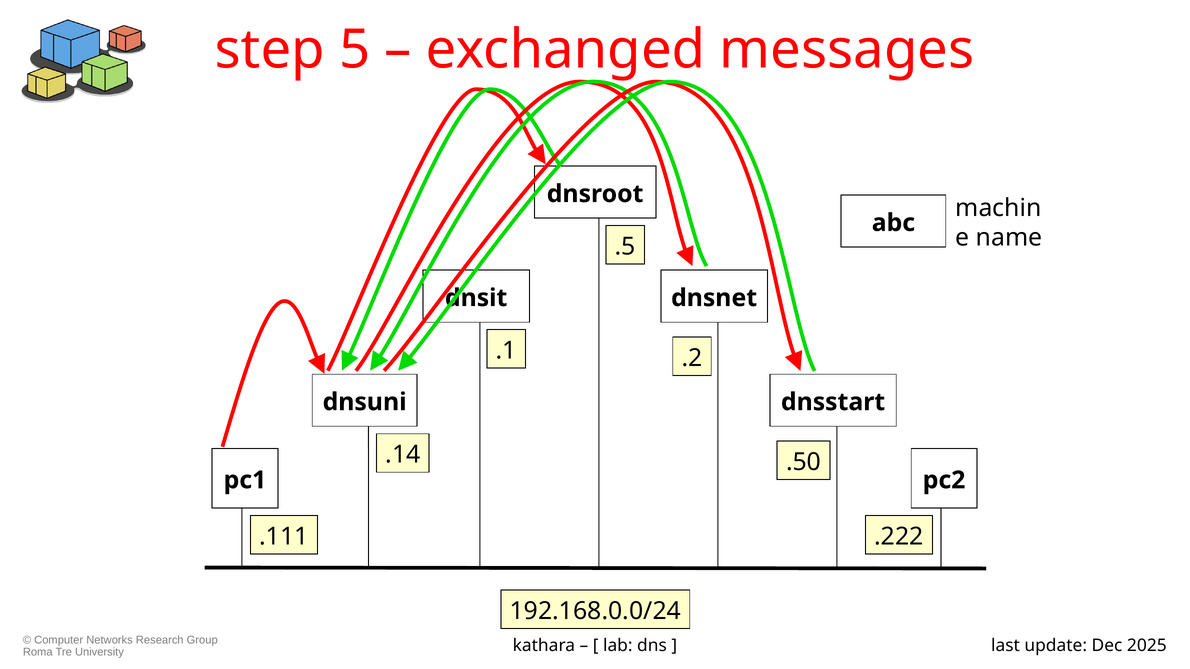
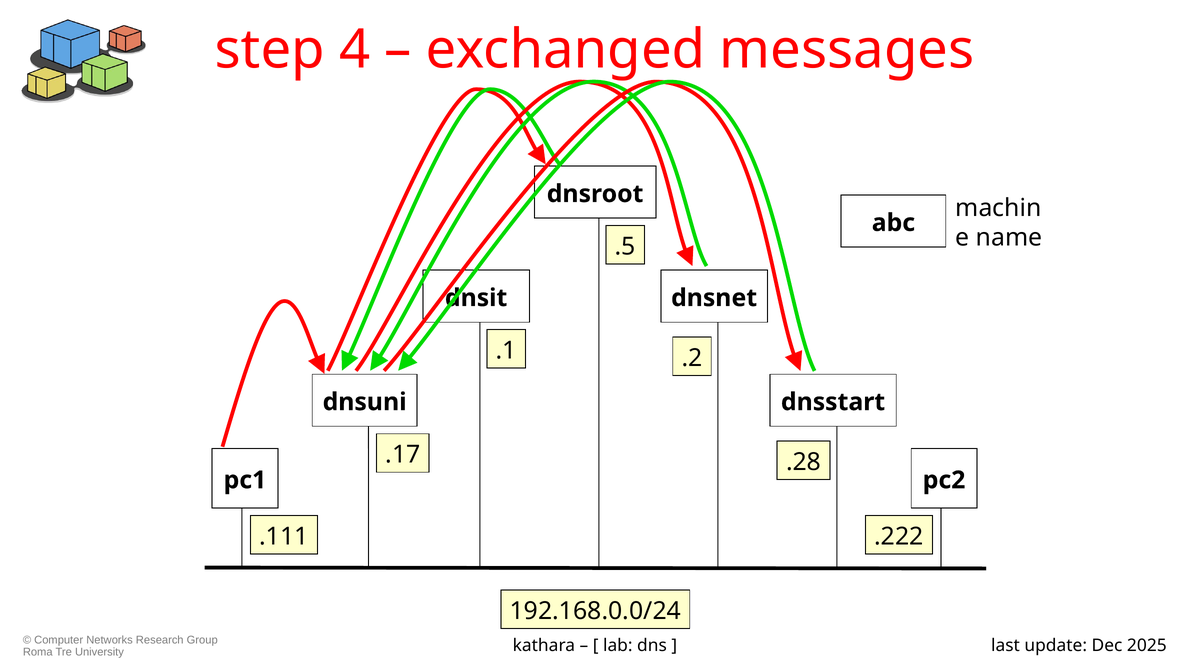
5: 5 -> 4
.14: .14 -> .17
.50: .50 -> .28
